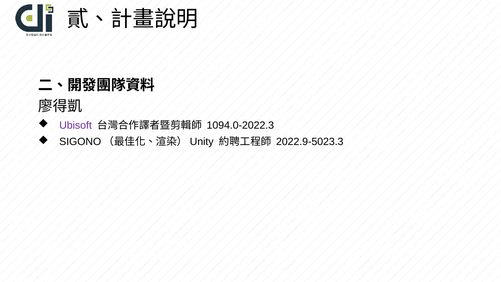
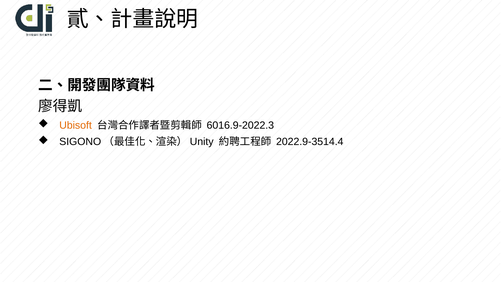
Ubisoft colour: purple -> orange
1094.0-2022.3: 1094.0-2022.3 -> 6016.9-2022.3
2022.9-5023.3: 2022.9-5023.3 -> 2022.9-3514.4
